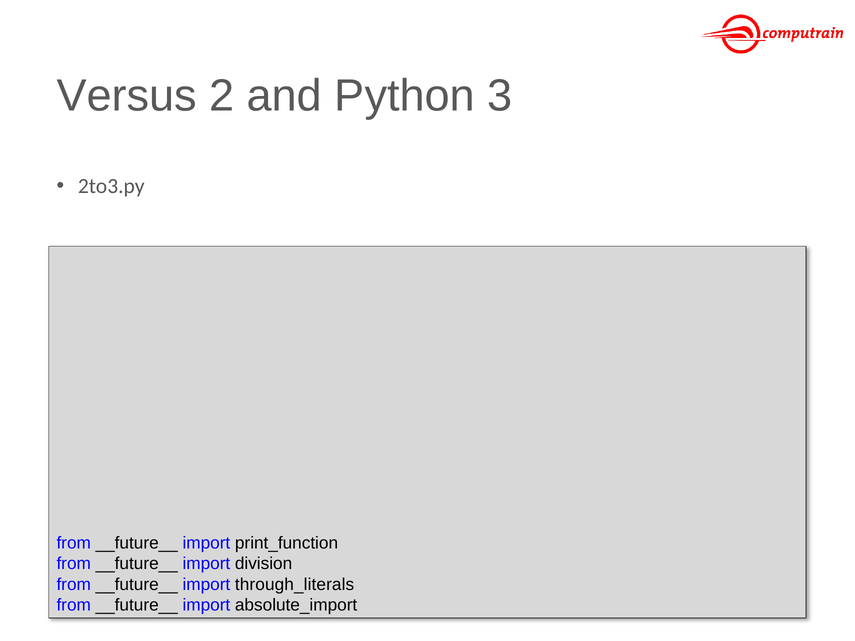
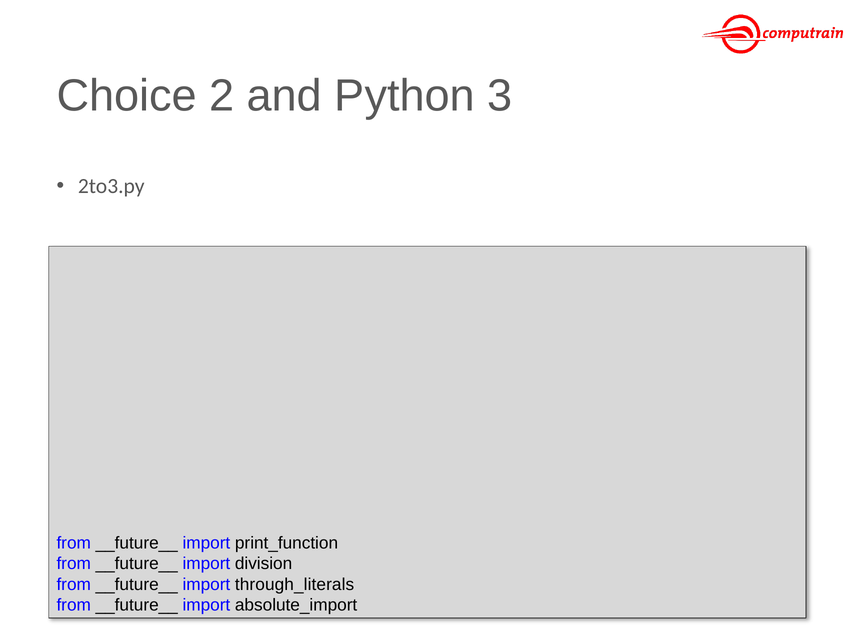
Versus: Versus -> Choice
